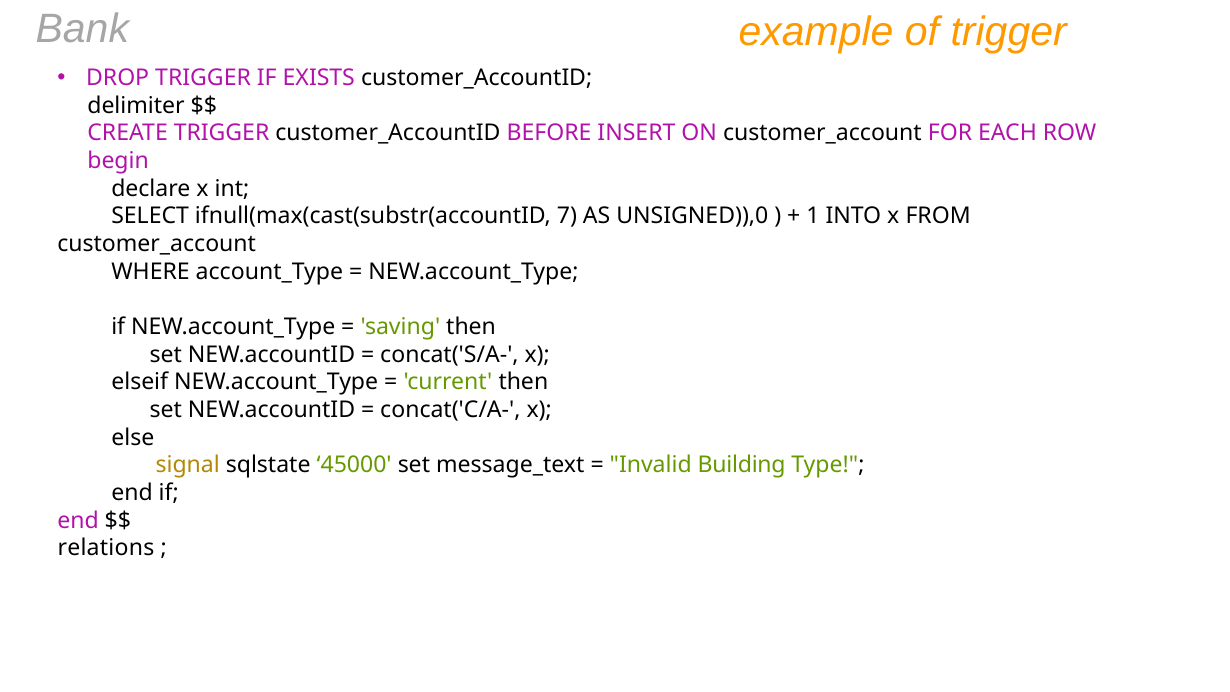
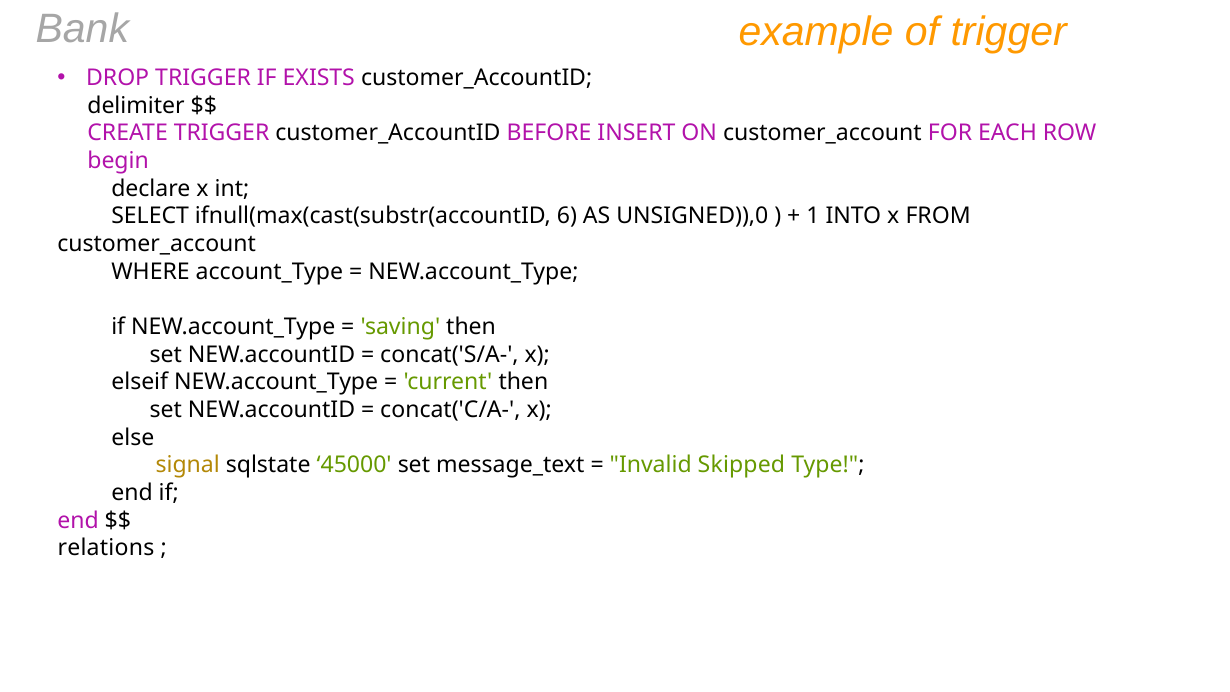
7: 7 -> 6
Building: Building -> Skipped
